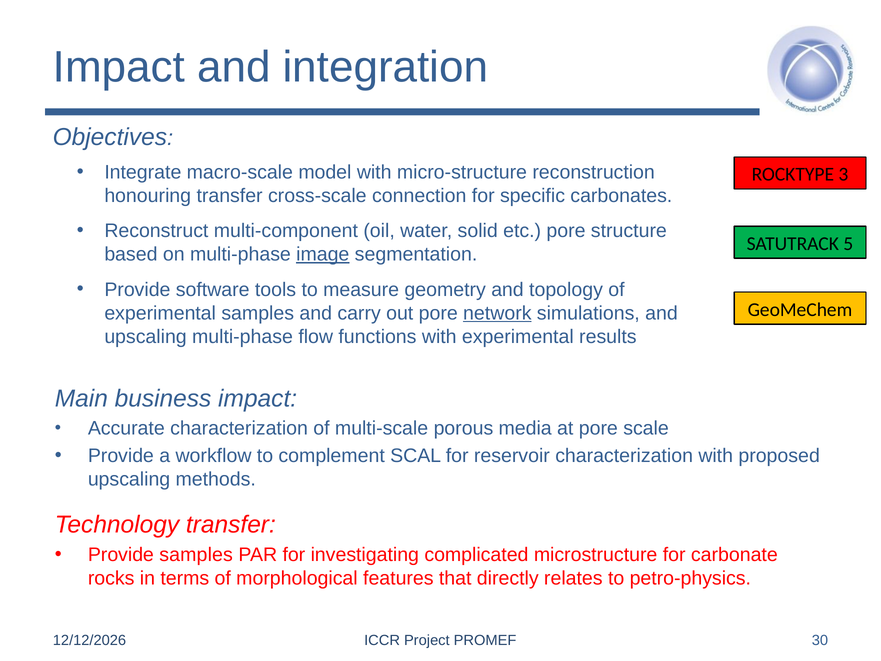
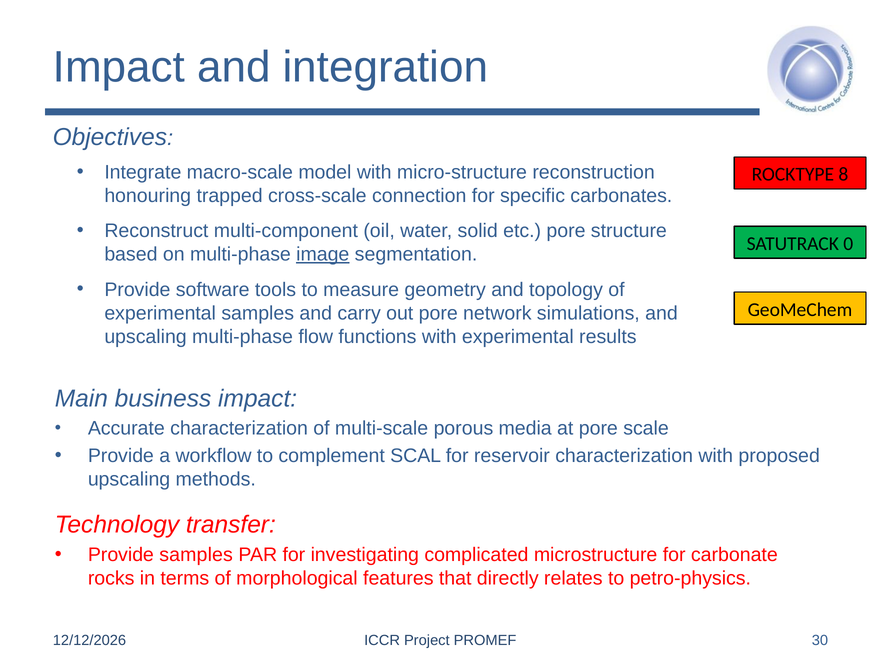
3: 3 -> 8
honouring transfer: transfer -> trapped
5: 5 -> 0
network underline: present -> none
